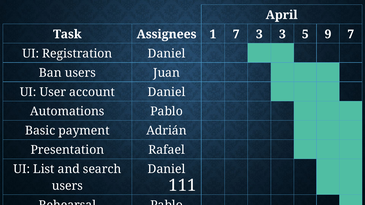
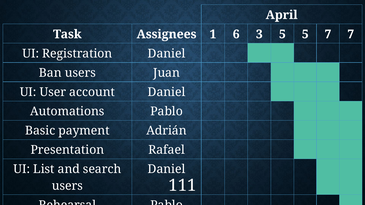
1 7: 7 -> 6
3 3: 3 -> 5
5 9: 9 -> 7
